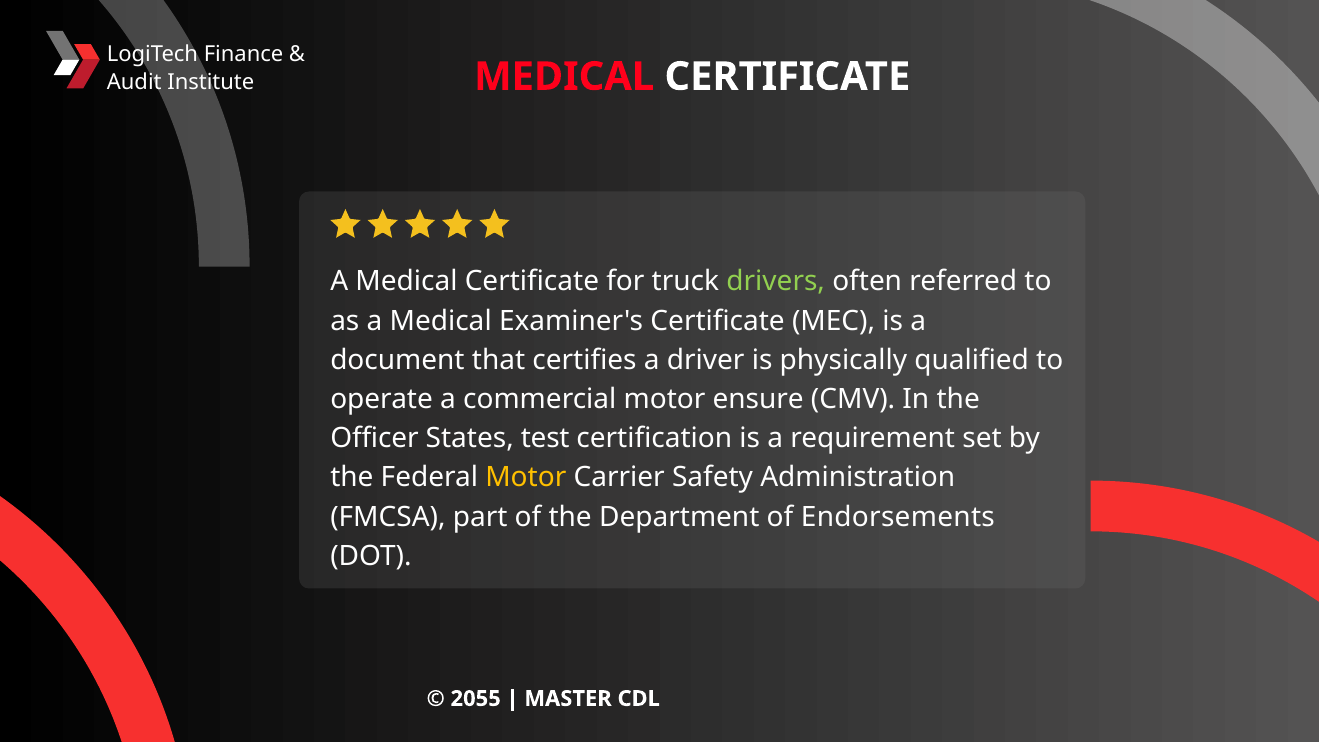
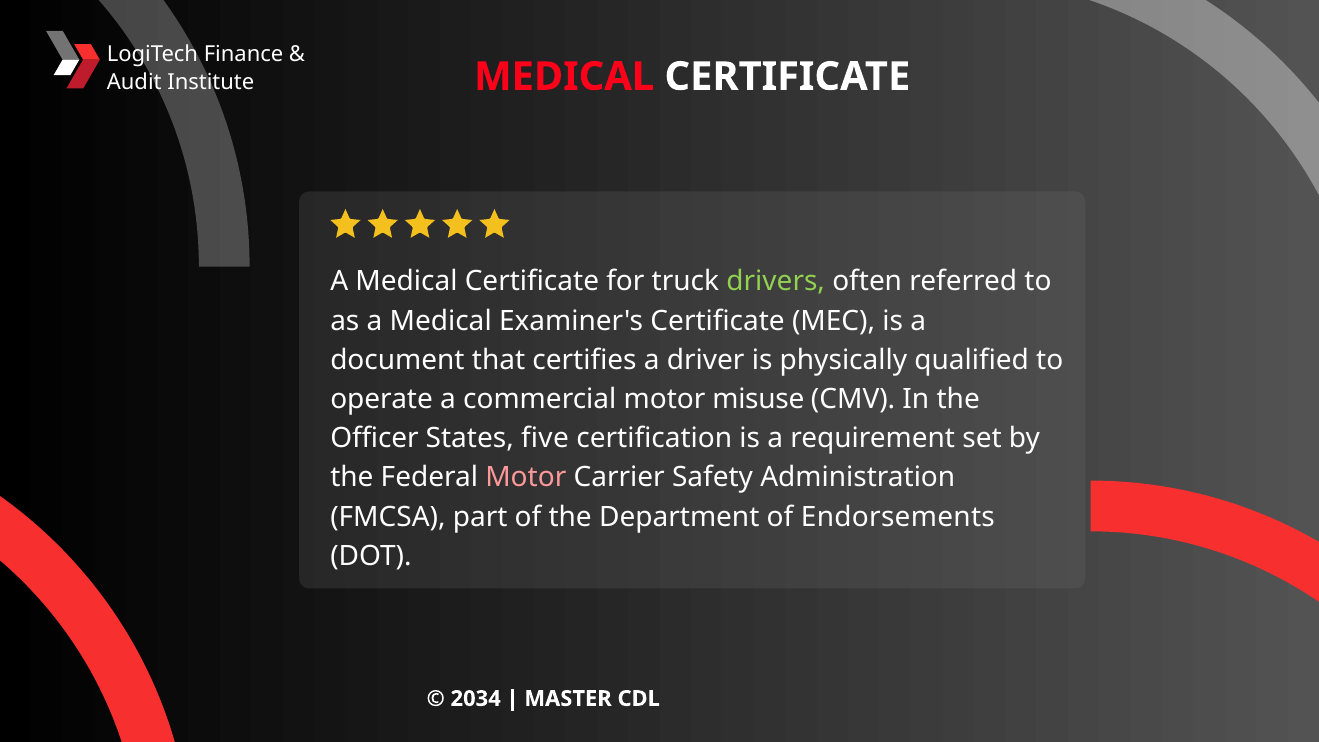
ensure: ensure -> misuse
test: test -> five
Motor at (526, 478) colour: yellow -> pink
2055: 2055 -> 2034
